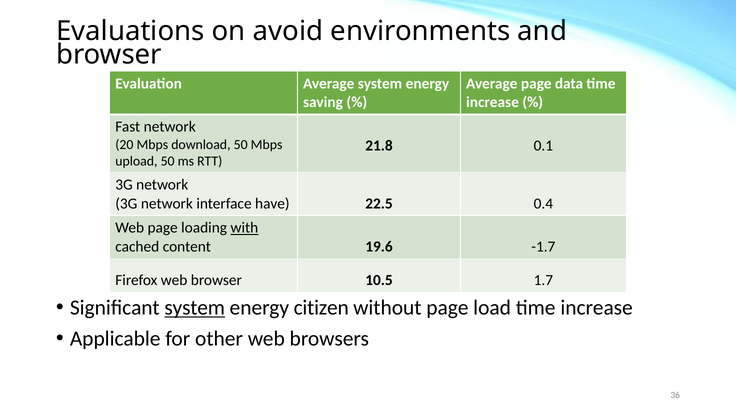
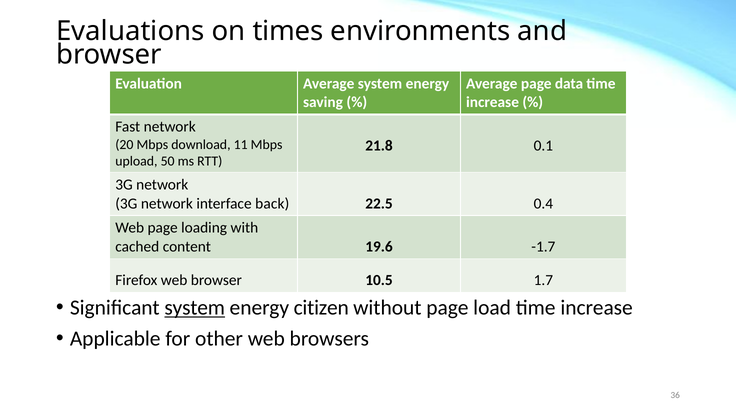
avoid: avoid -> times
download 50: 50 -> 11
have: have -> back
with underline: present -> none
